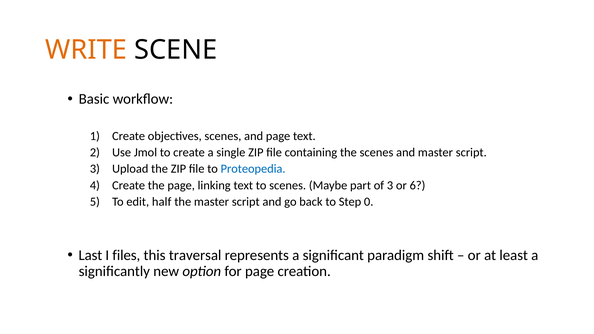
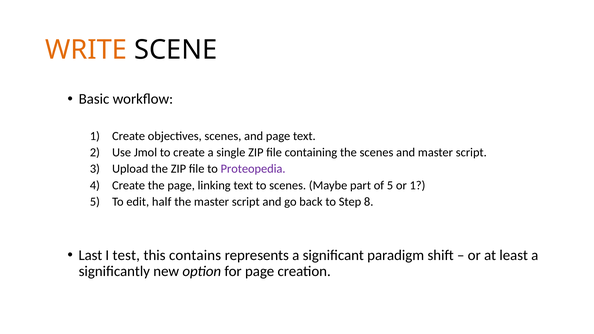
Proteopedia colour: blue -> purple
of 3: 3 -> 5
or 6: 6 -> 1
0: 0 -> 8
files: files -> test
traversal: traversal -> contains
